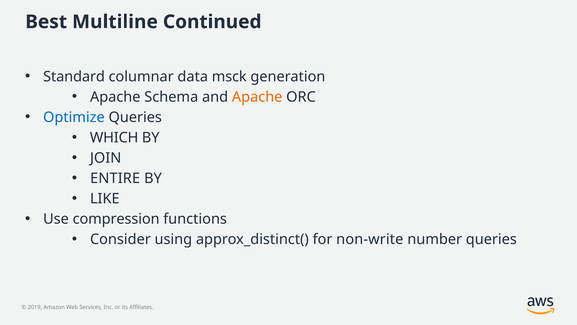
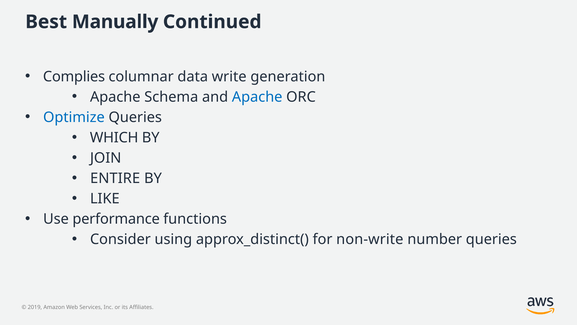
Multiline: Multiline -> Manually
Standard: Standard -> Complies
msck: msck -> write
Apache at (257, 97) colour: orange -> blue
compression: compression -> performance
